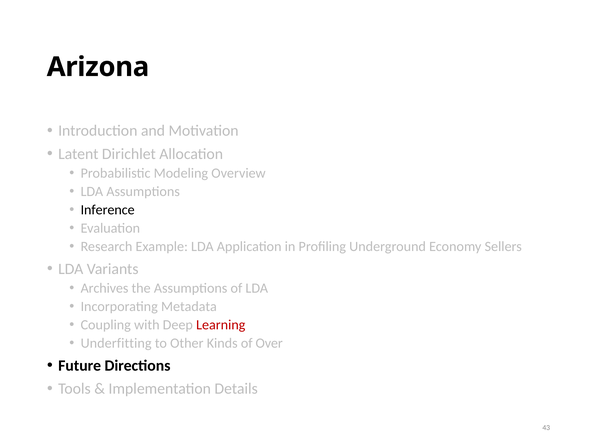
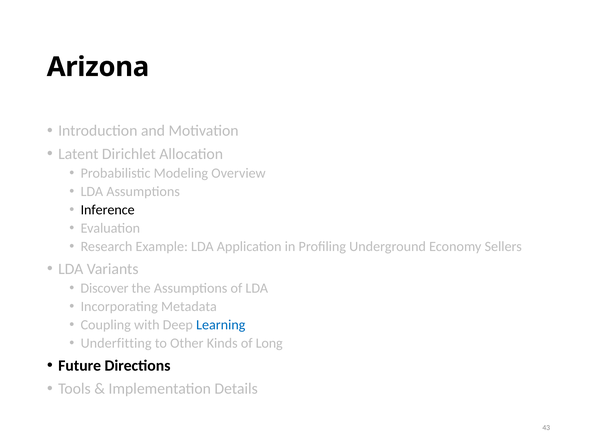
Archives: Archives -> Discover
Learning colour: red -> blue
Over: Over -> Long
